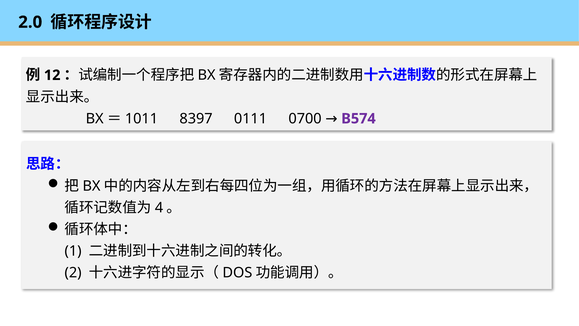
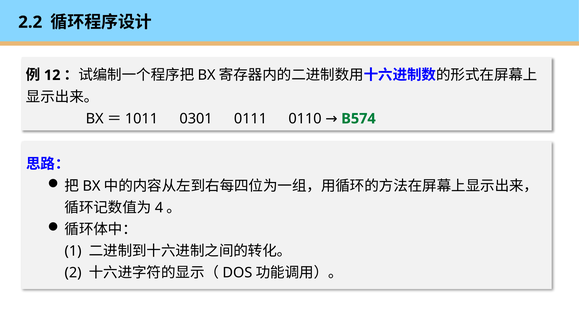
2.0: 2.0 -> 2.2
8397: 8397 -> 0301
0700: 0700 -> 0110
B574 colour: purple -> green
